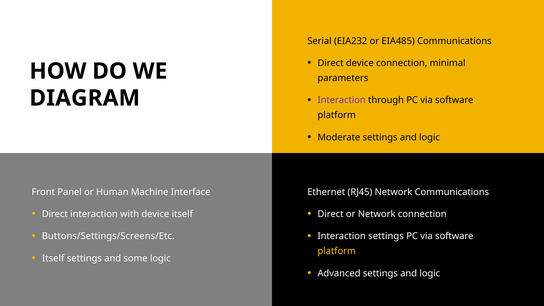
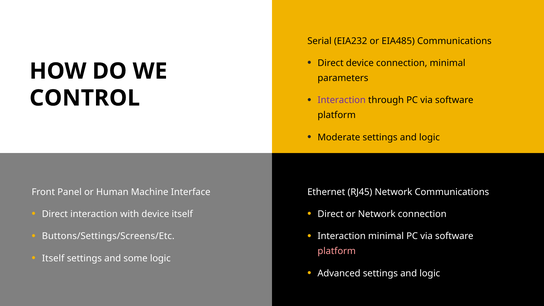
DIAGRAM: DIAGRAM -> CONTROL
Interaction settings: settings -> minimal
platform at (337, 251) colour: yellow -> pink
